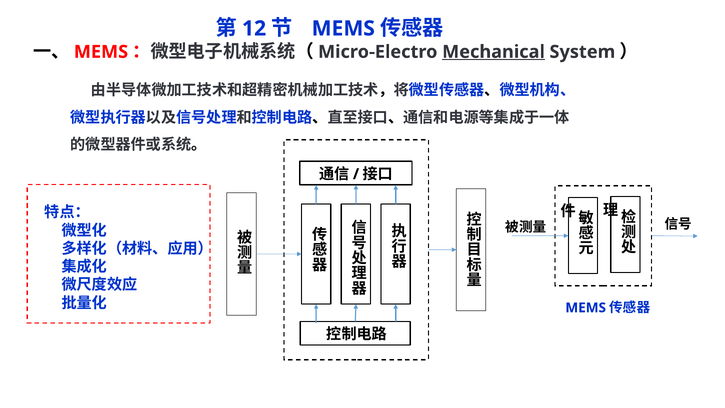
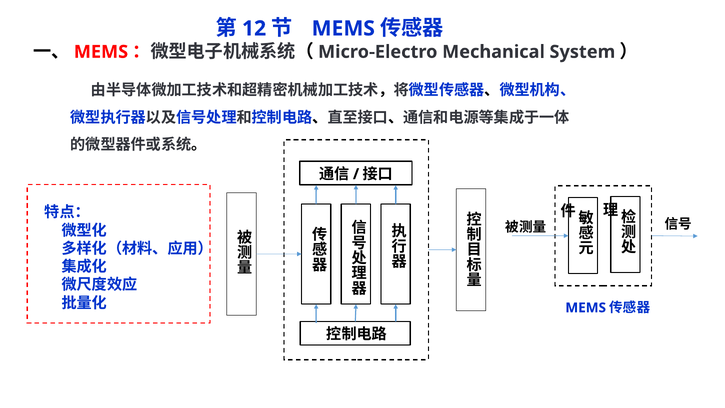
Mechanical underline: present -> none
